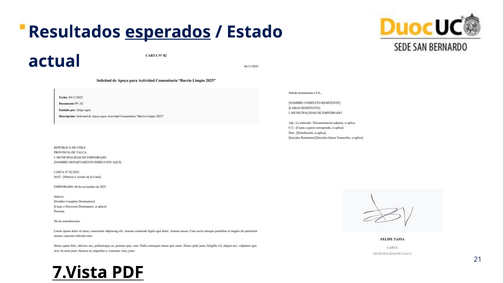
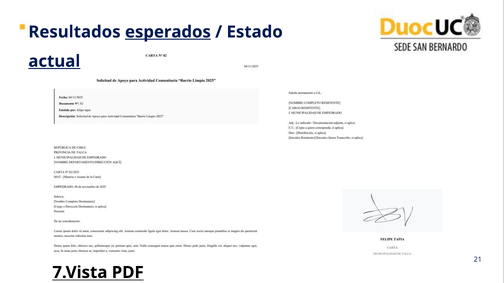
actual underline: none -> present
